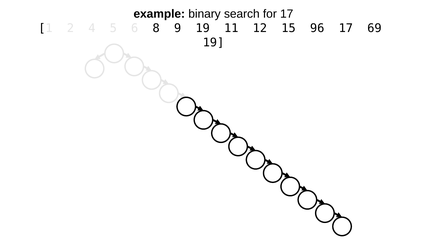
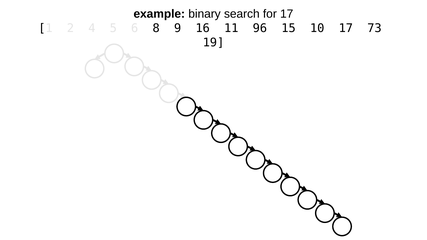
9 19: 19 -> 16
12: 12 -> 96
96: 96 -> 10
69: 69 -> 73
